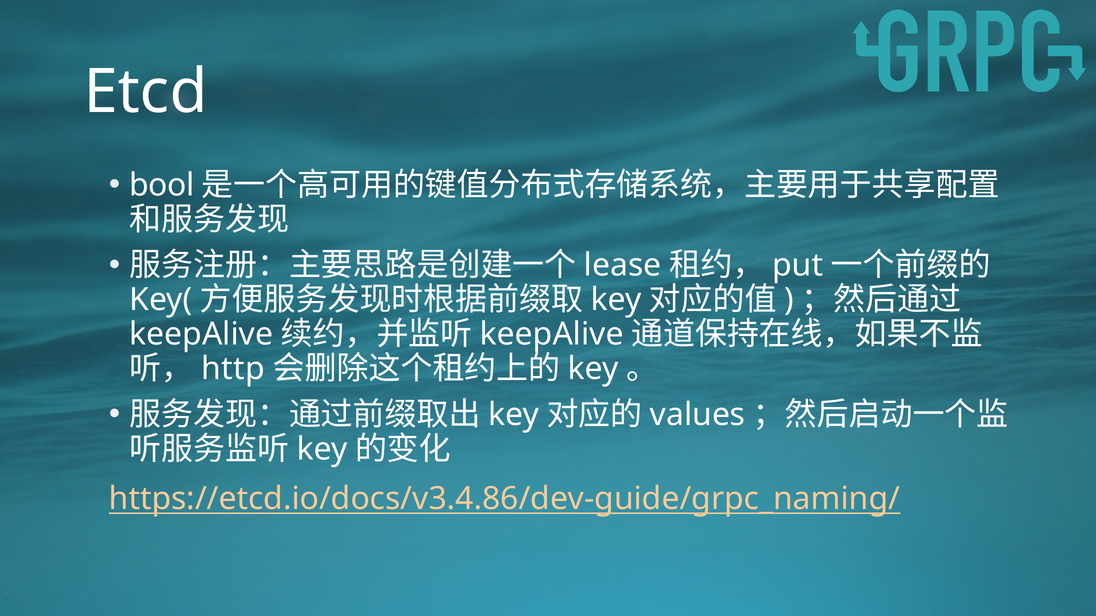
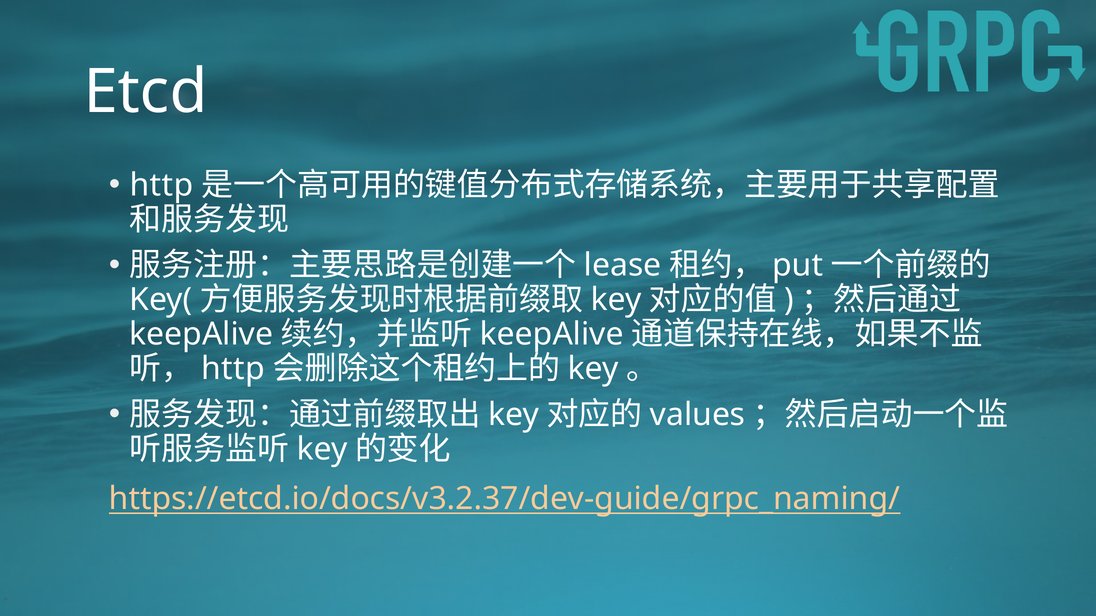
bool at (162, 185): bool -> http
https://etcd.io/docs/v3.4.86/dev-guide/grpc_naming/: https://etcd.io/docs/v3.4.86/dev-guide/grpc_naming/ -> https://etcd.io/docs/v3.2.37/dev-guide/grpc_naming/
